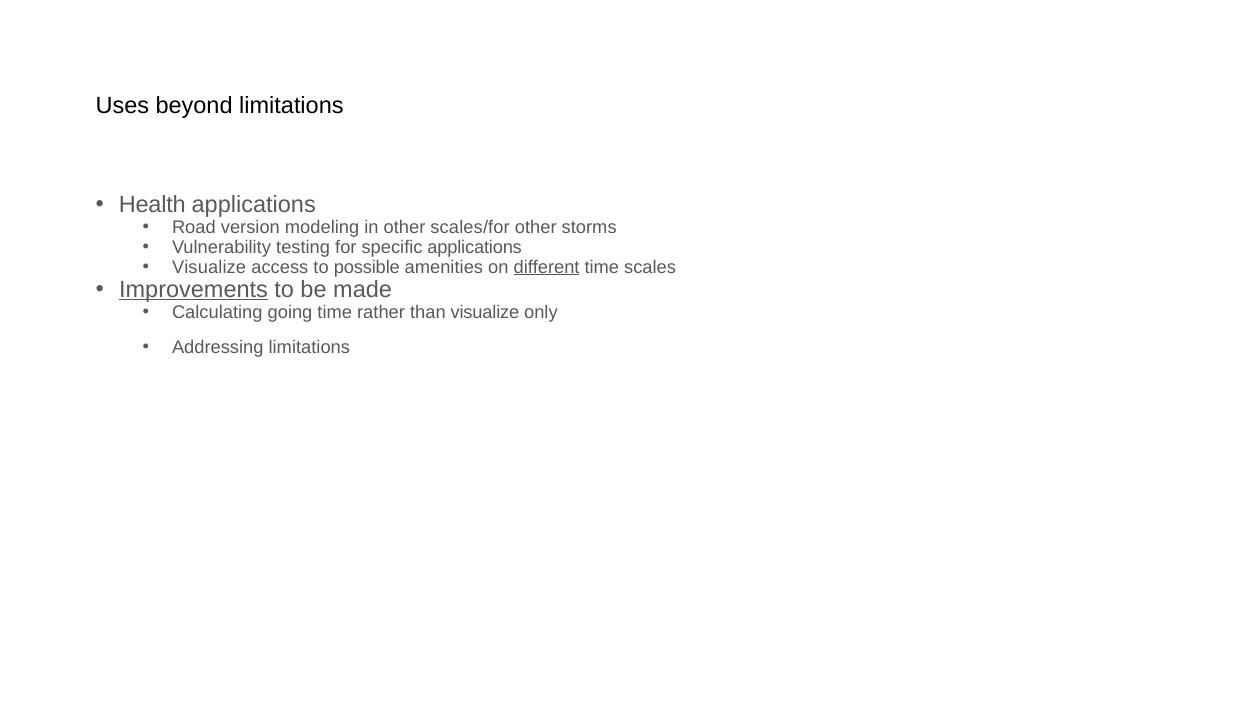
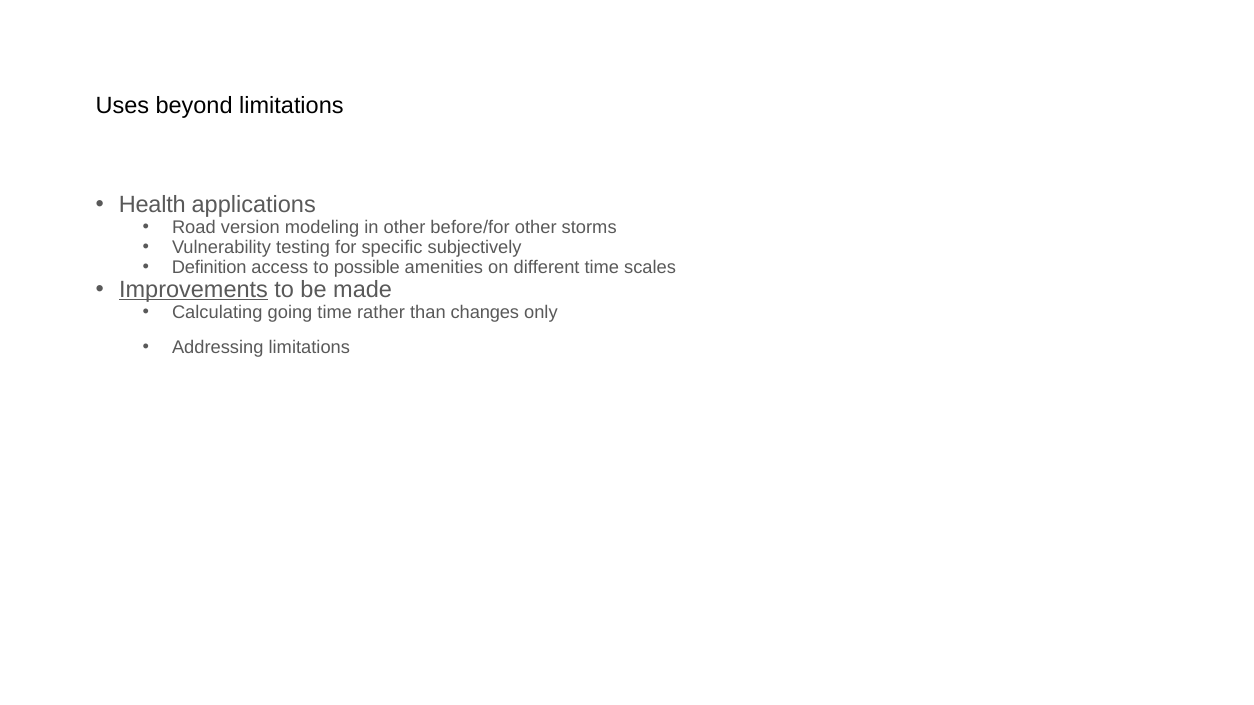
scales/for: scales/for -> before/for
specific applications: applications -> subjectively
Visualize at (209, 267): Visualize -> Definition
different underline: present -> none
than visualize: visualize -> changes
